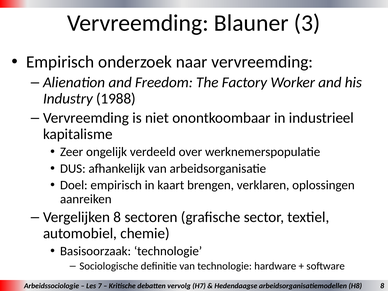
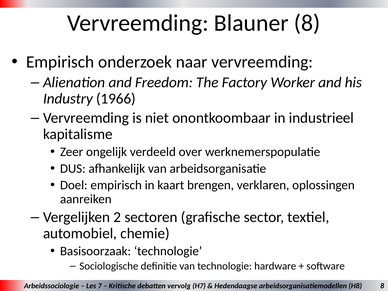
Blauner 3: 3 -> 8
1988: 1988 -> 1966
Vergelijken 8: 8 -> 2
